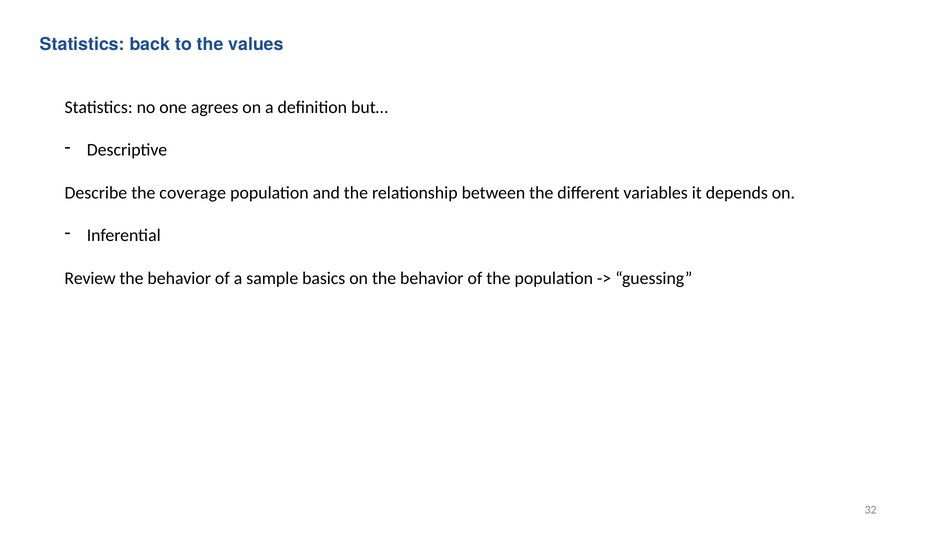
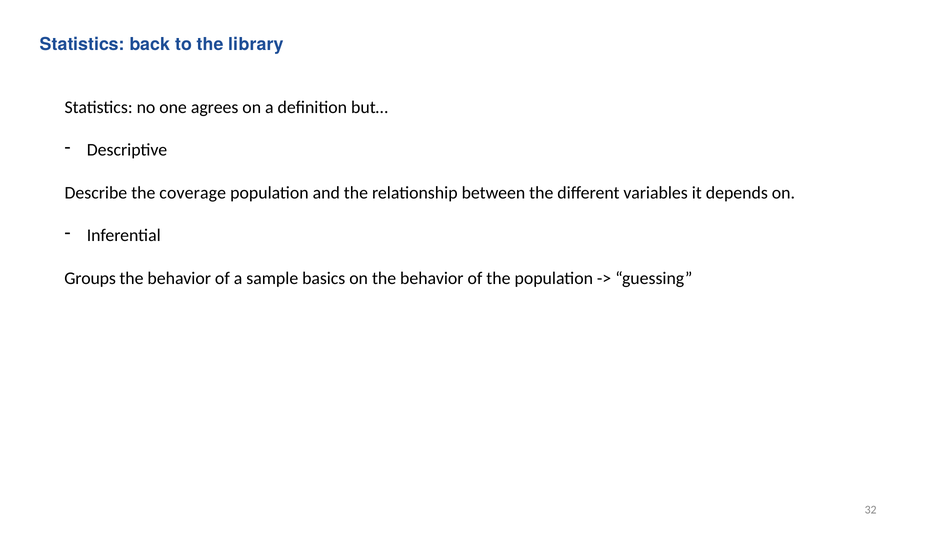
values: values -> library
Review: Review -> Groups
